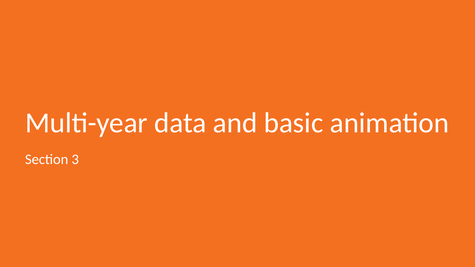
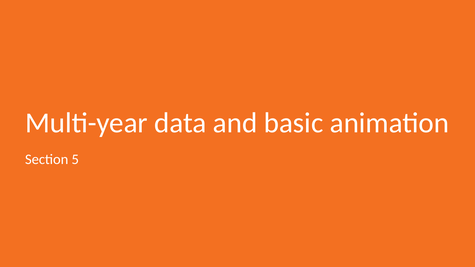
3: 3 -> 5
